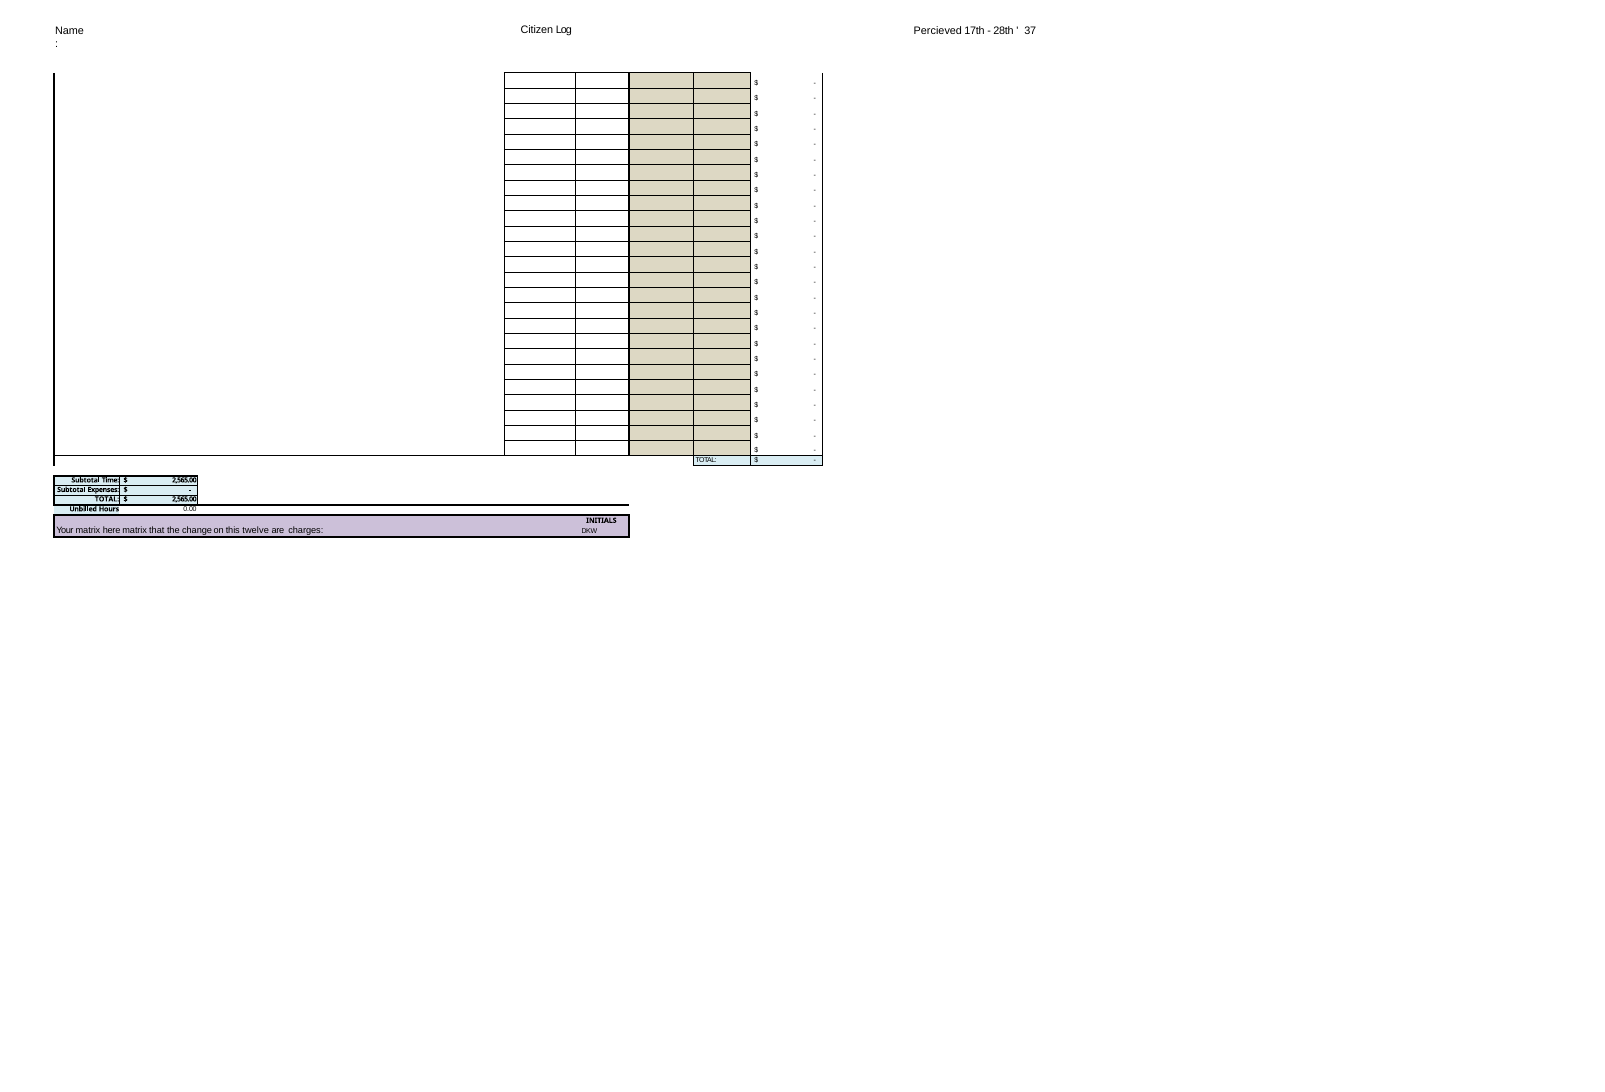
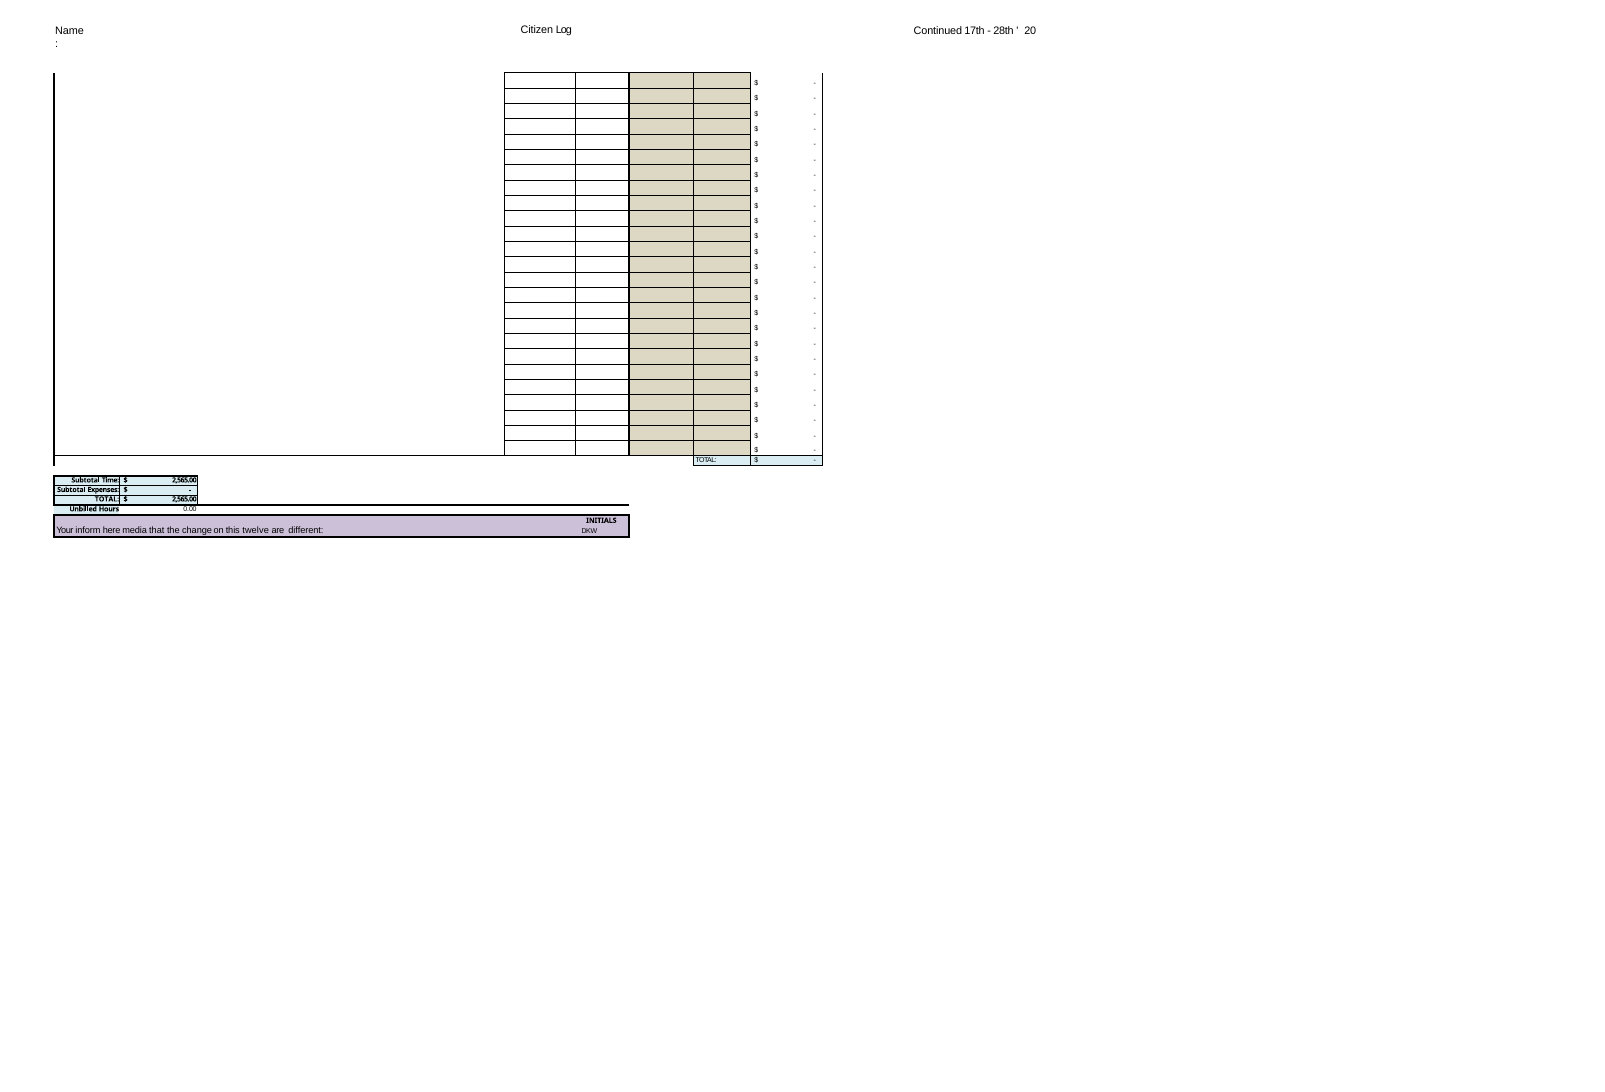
Percieved: Percieved -> Continued
37: 37 -> 20
Your matrix: matrix -> inform
here matrix: matrix -> media
charges: charges -> different
